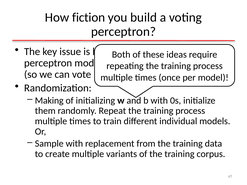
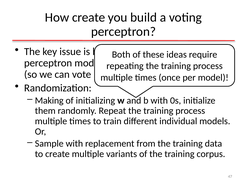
How fiction: fiction -> create
